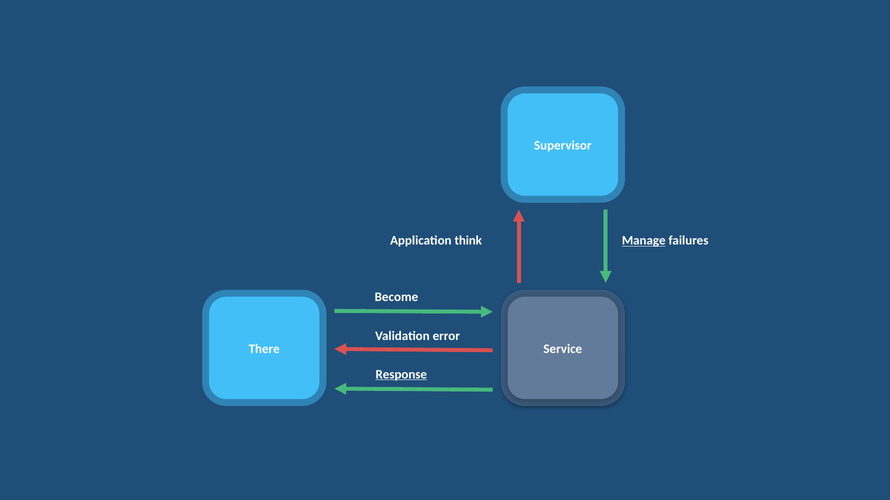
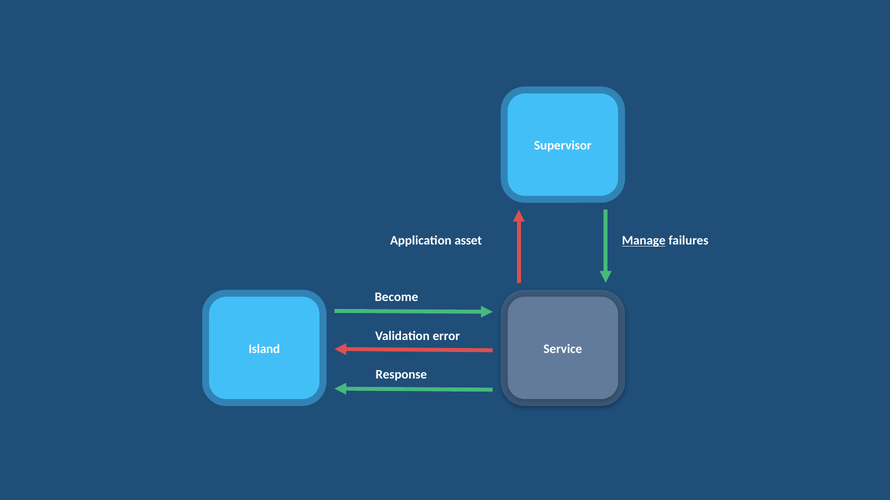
think: think -> asset
There: There -> Island
Response underline: present -> none
